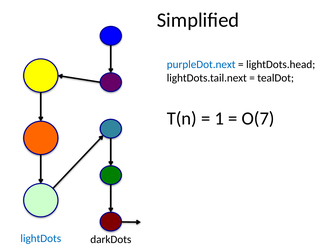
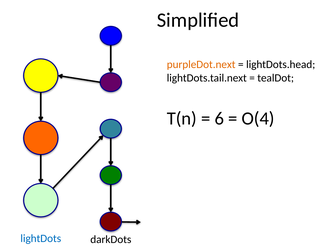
purpleDot.next colour: blue -> orange
1: 1 -> 6
O(7: O(7 -> O(4
